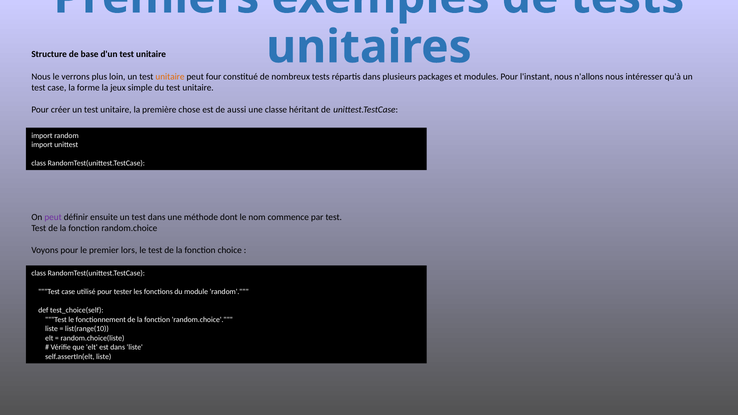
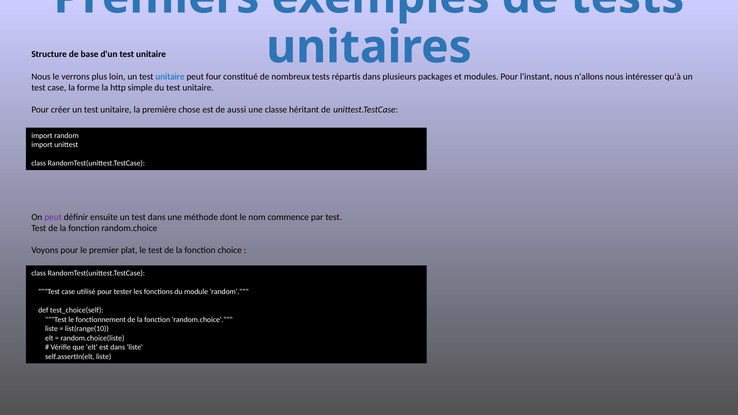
unitaire at (170, 77) colour: orange -> blue
jeux: jeux -> http
lors: lors -> plat
